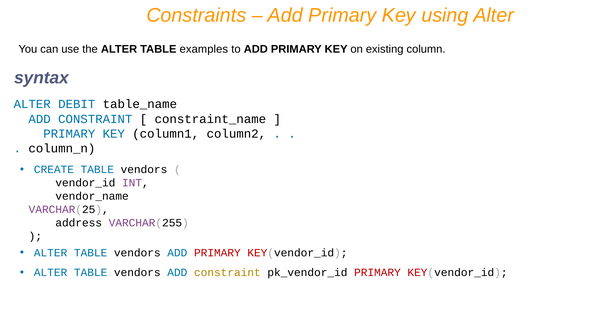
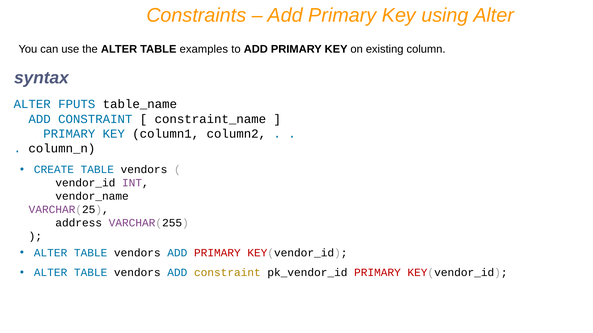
DEBIT: DEBIT -> FPUTS
